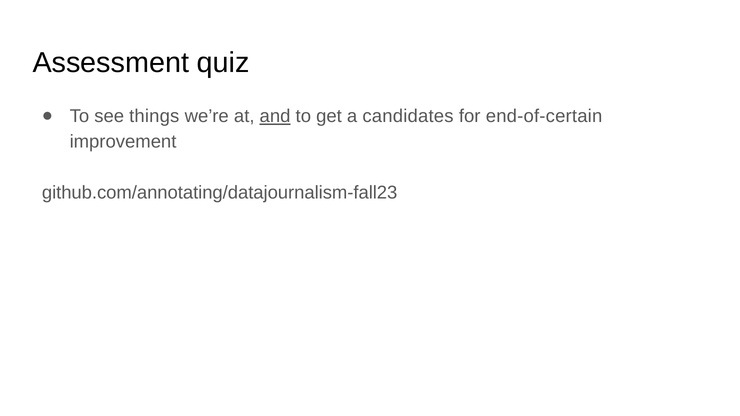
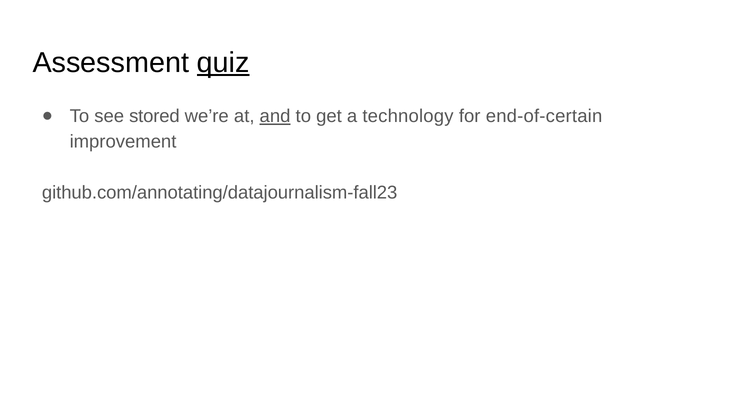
quiz underline: none -> present
things: things -> stored
candidates: candidates -> technology
